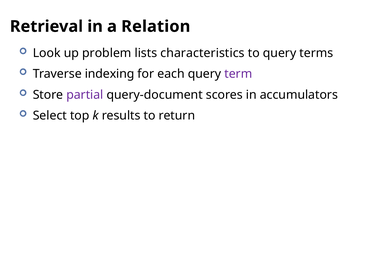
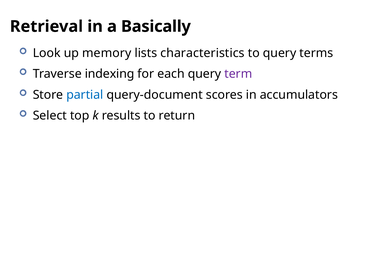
Relation: Relation -> Basically
problem: problem -> memory
partial colour: purple -> blue
